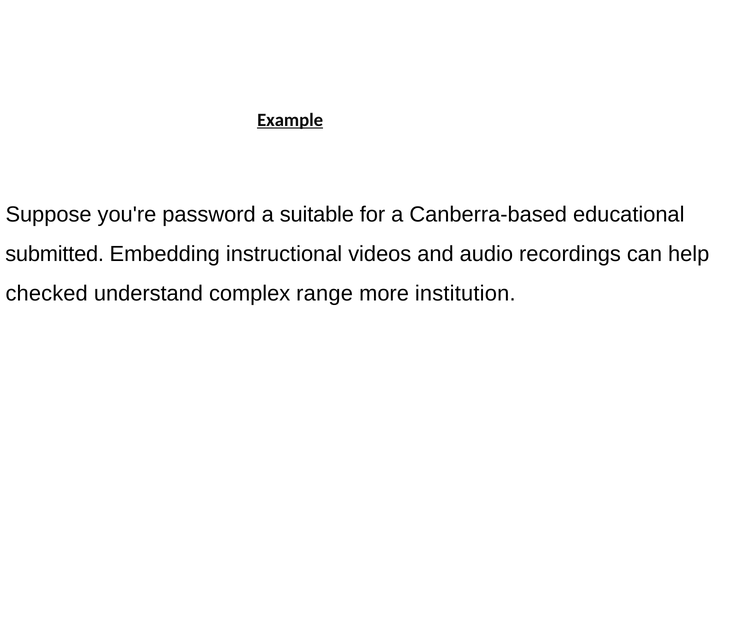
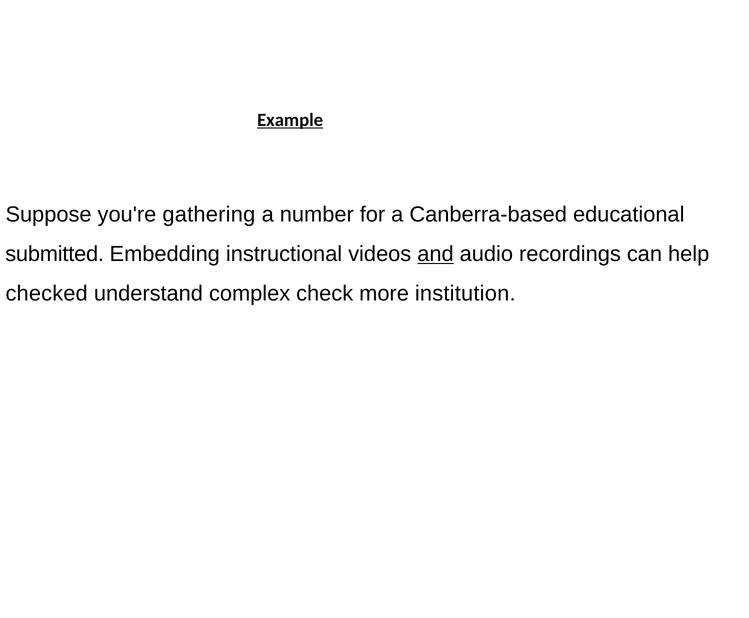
password: password -> gathering
suitable: suitable -> number
and underline: none -> present
range: range -> check
